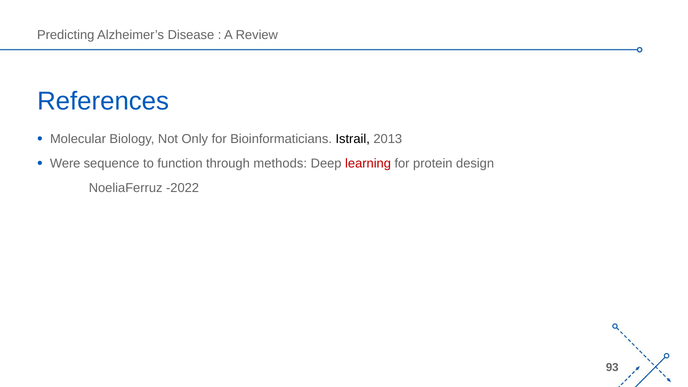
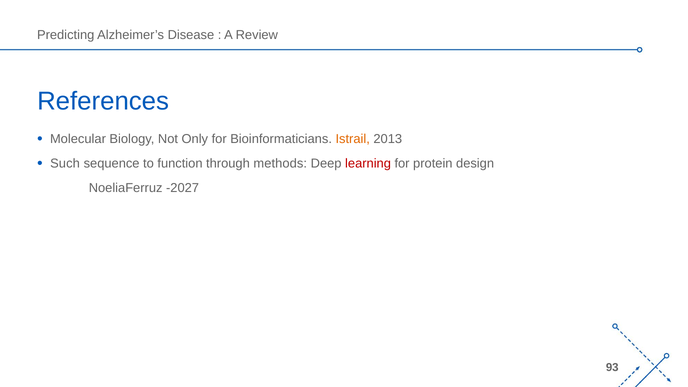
Istrail colour: black -> orange
Were: Were -> Such
-2022: -2022 -> -2027
